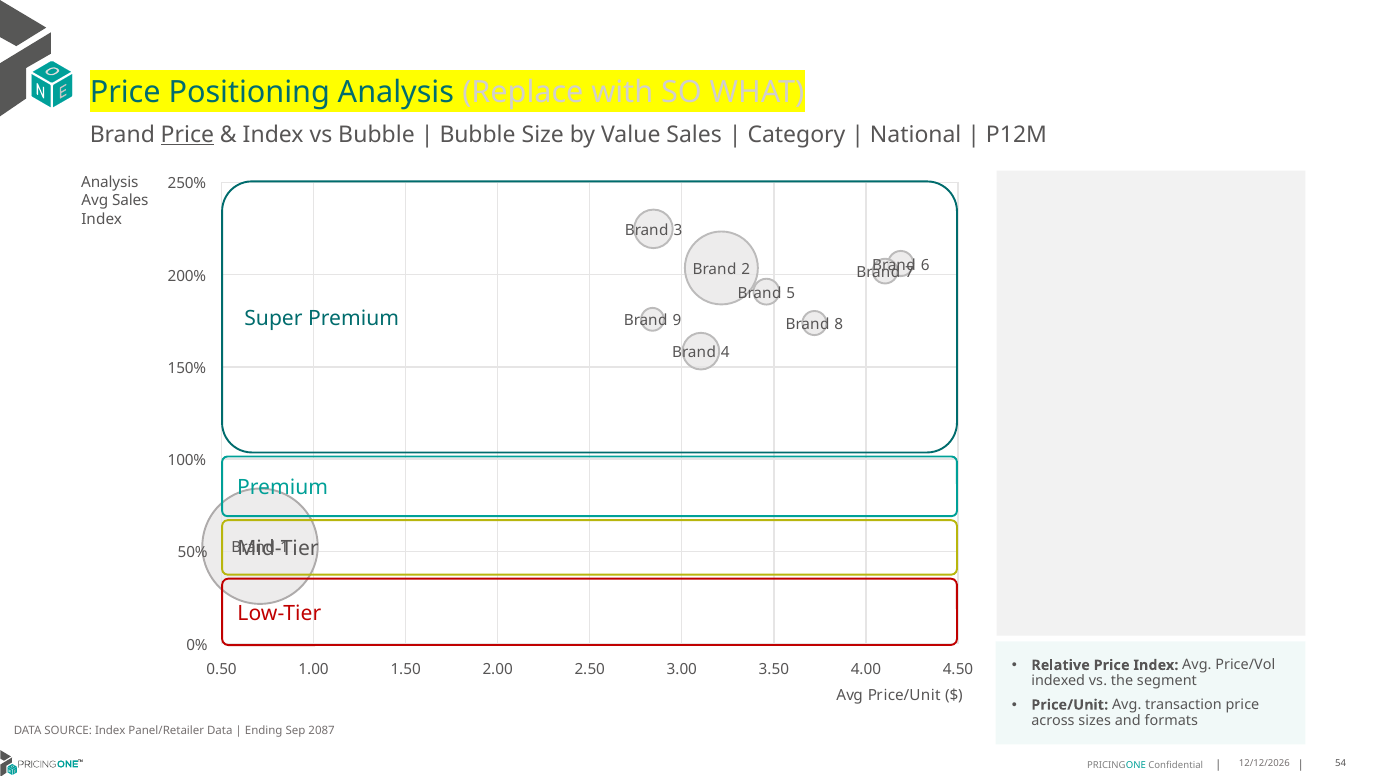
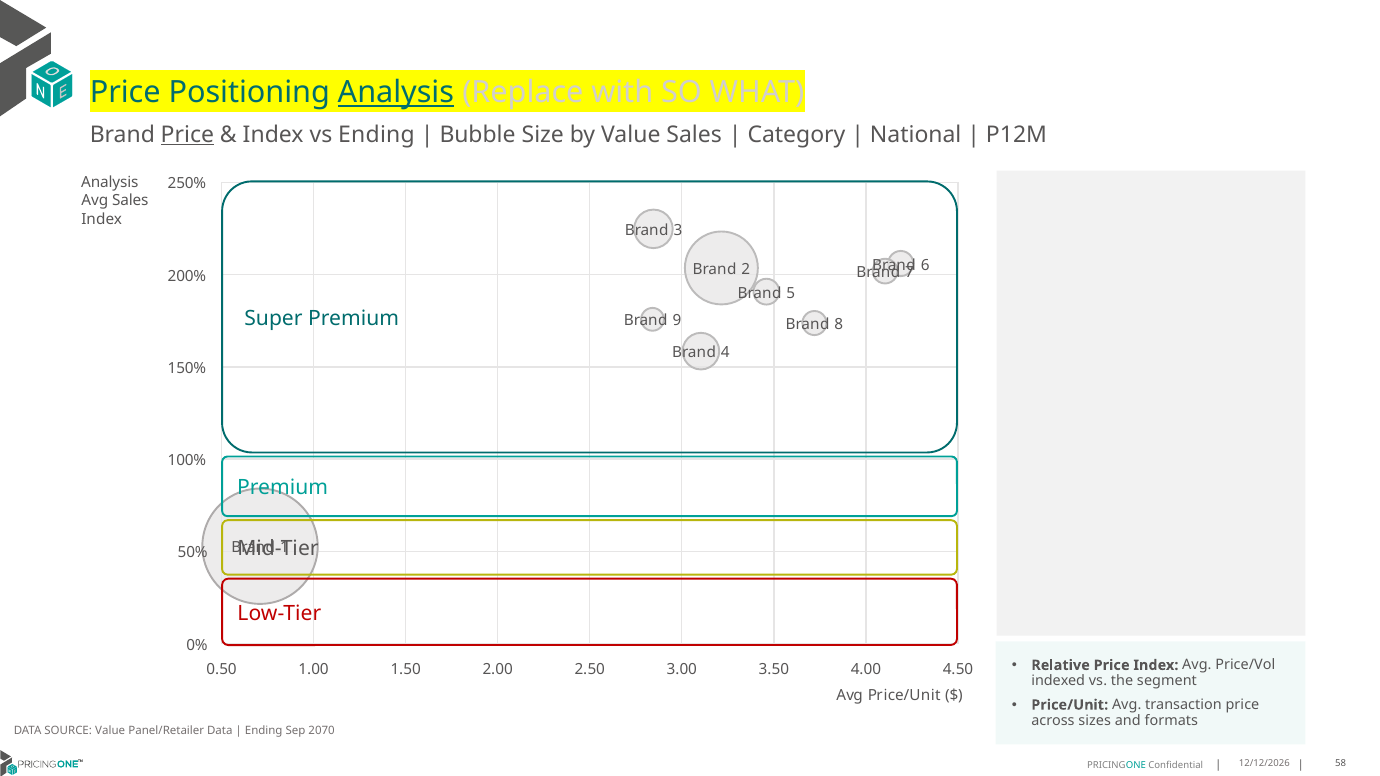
Analysis at (396, 93) underline: none -> present
vs Bubble: Bubble -> Ending
SOURCE Index: Index -> Value
2087: 2087 -> 2070
54: 54 -> 58
